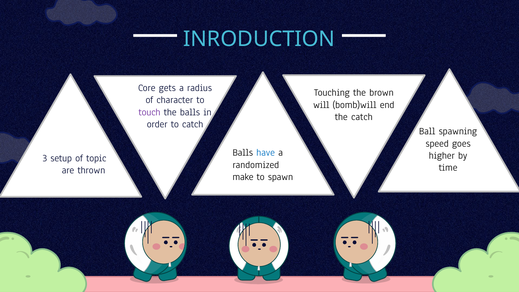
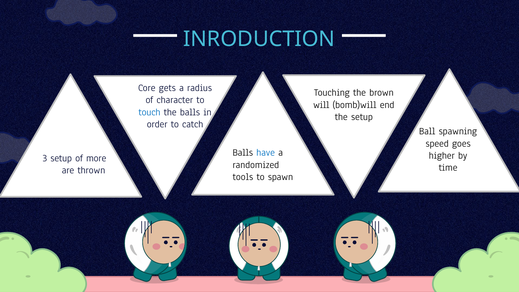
touch colour: purple -> blue
the catch: catch -> setup
of topic: topic -> more
make: make -> tools
